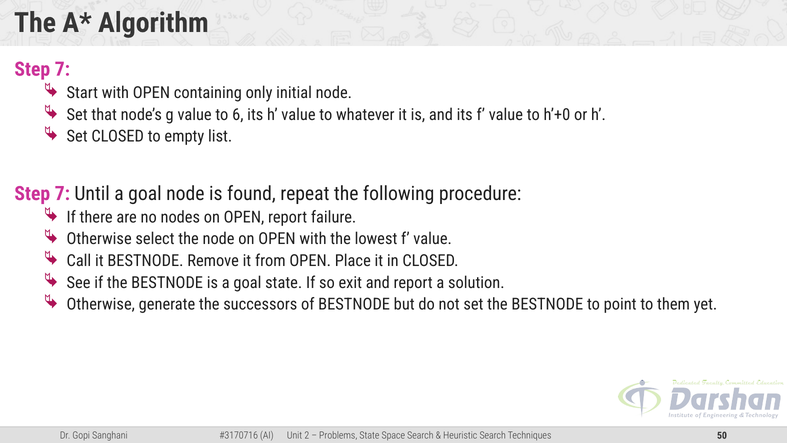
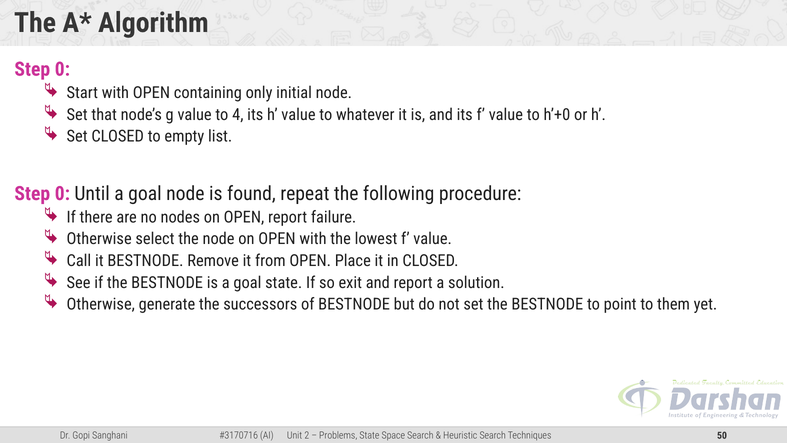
7 at (62, 69): 7 -> 0
6: 6 -> 4
7 at (62, 193): 7 -> 0
